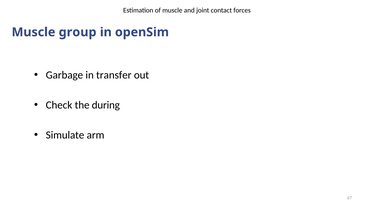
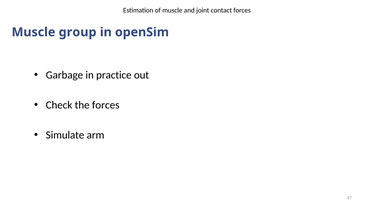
transfer: transfer -> practice
the during: during -> forces
